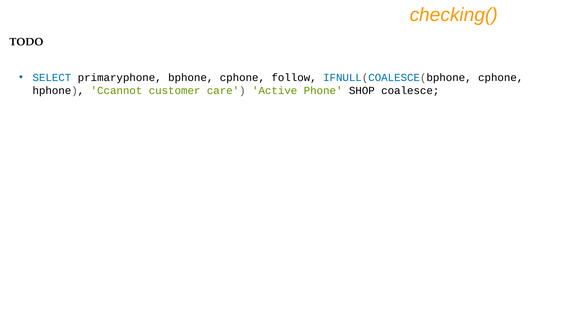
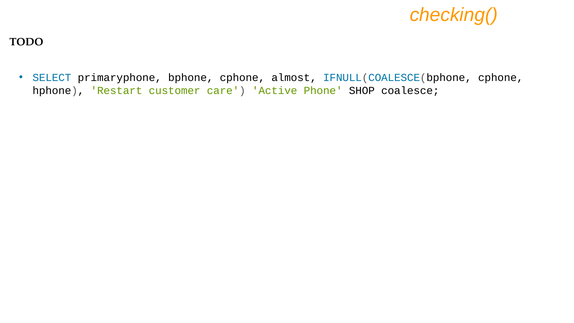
follow: follow -> almost
Ccannot: Ccannot -> Restart
